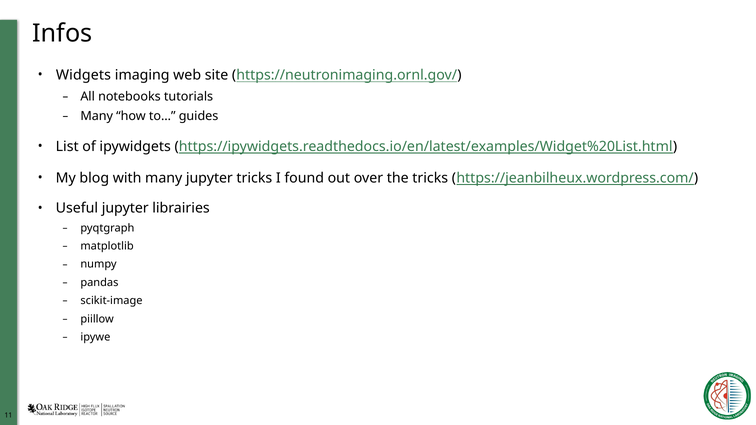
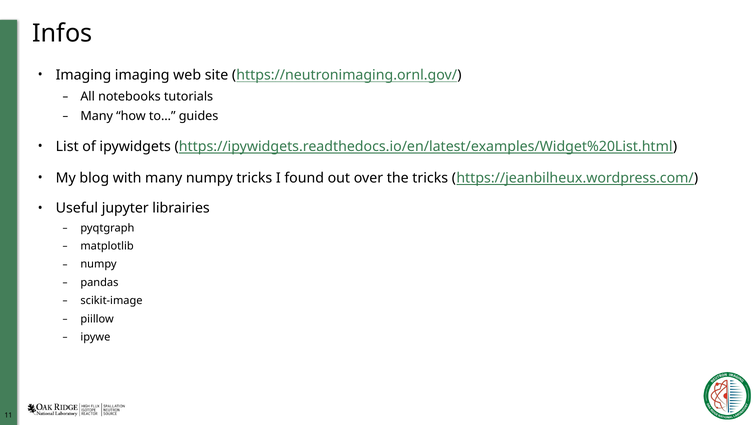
Widgets at (83, 75): Widgets -> Imaging
many jupyter: jupyter -> numpy
